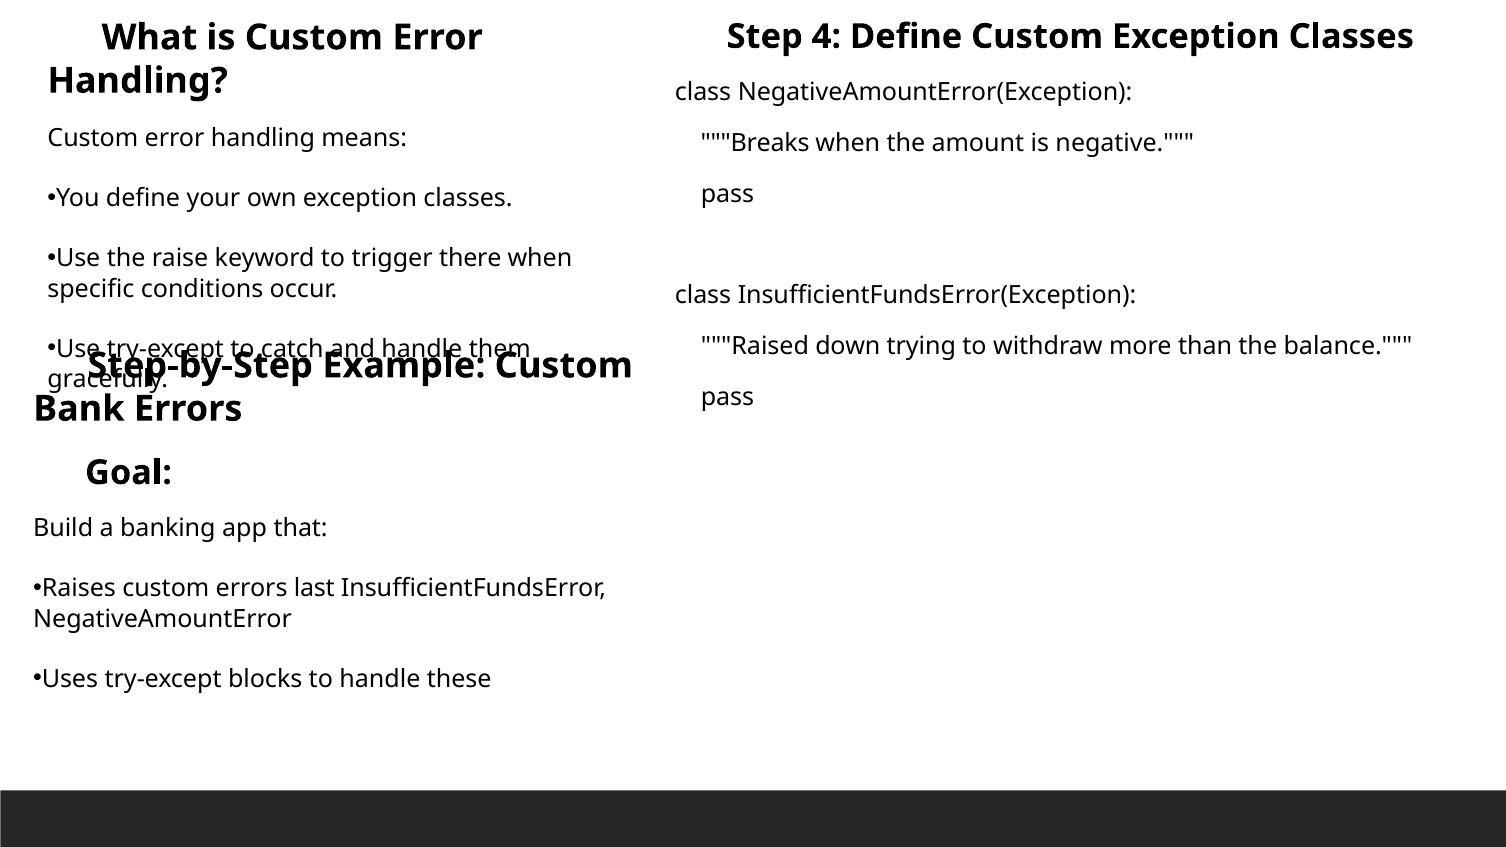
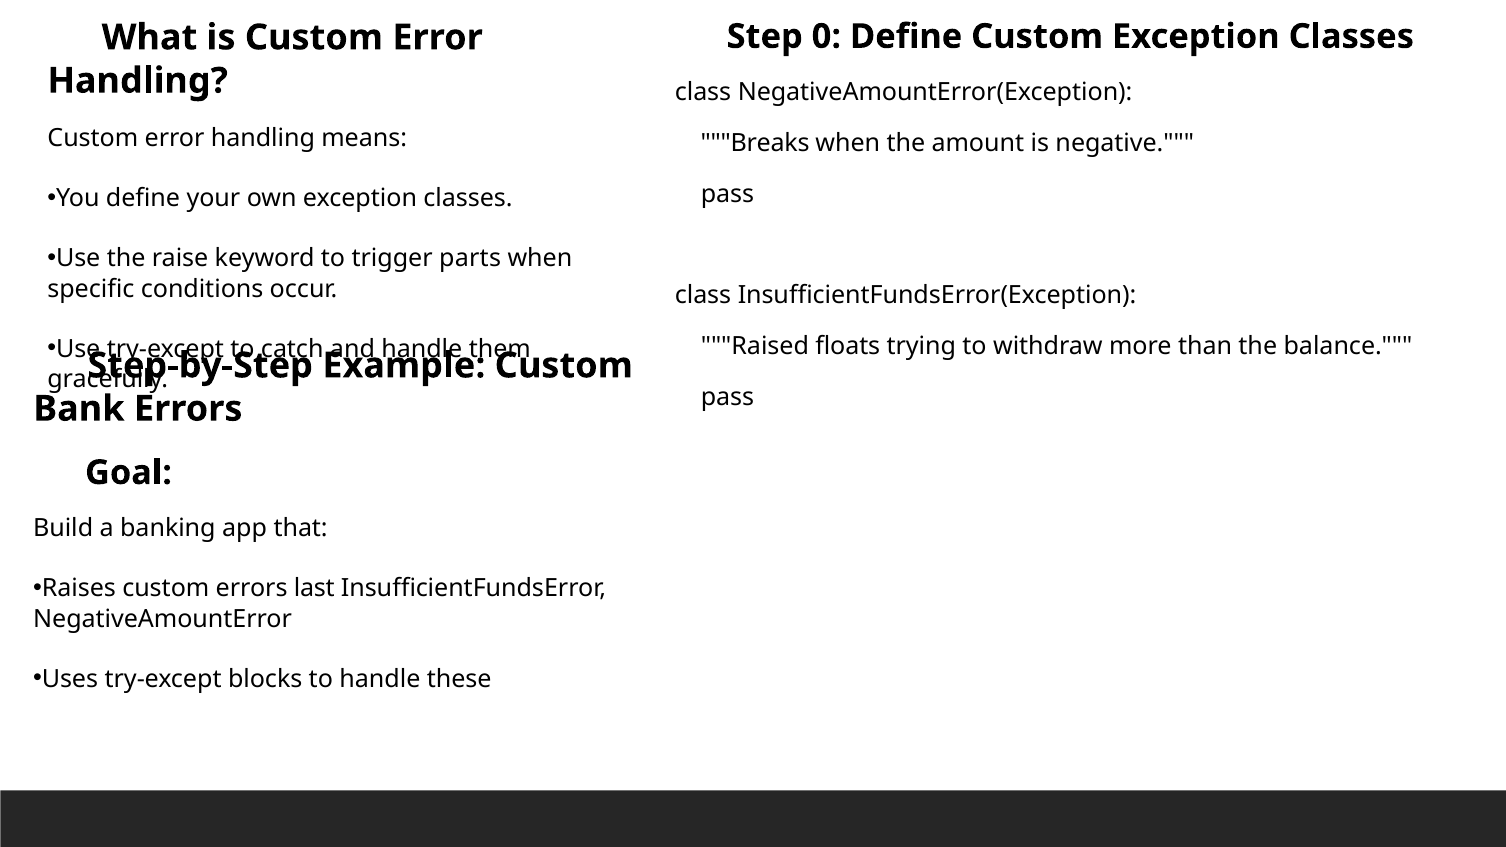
4: 4 -> 0
there: there -> parts
down: down -> floats
